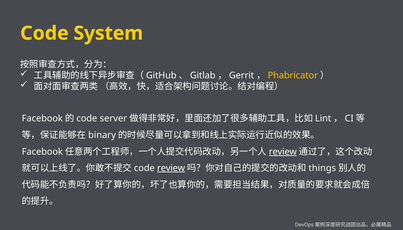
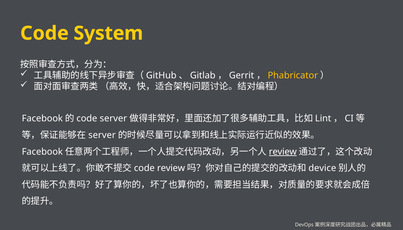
binary at (102, 135): binary -> server
review at (171, 168) underline: present -> none
things: things -> device
